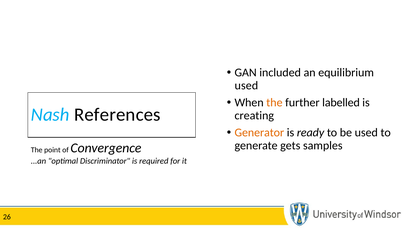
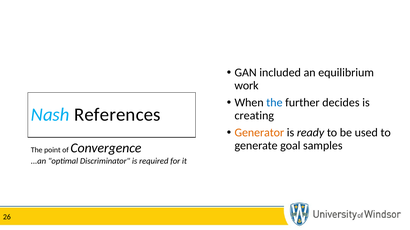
used at (246, 86): used -> work
the at (274, 103) colour: orange -> blue
labelled: labelled -> decides
gets: gets -> goal
